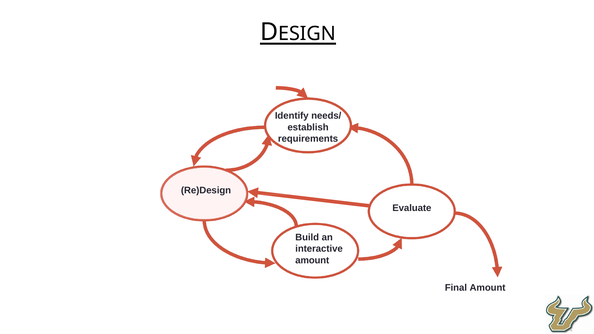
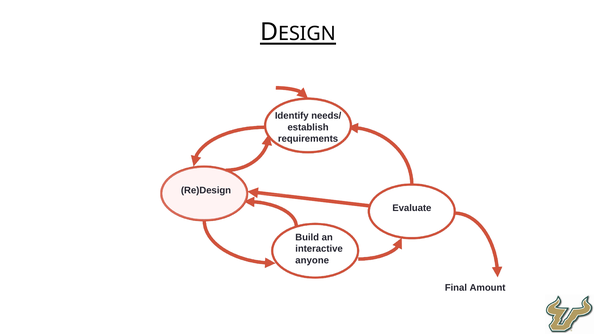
amount at (312, 260): amount -> anyone
